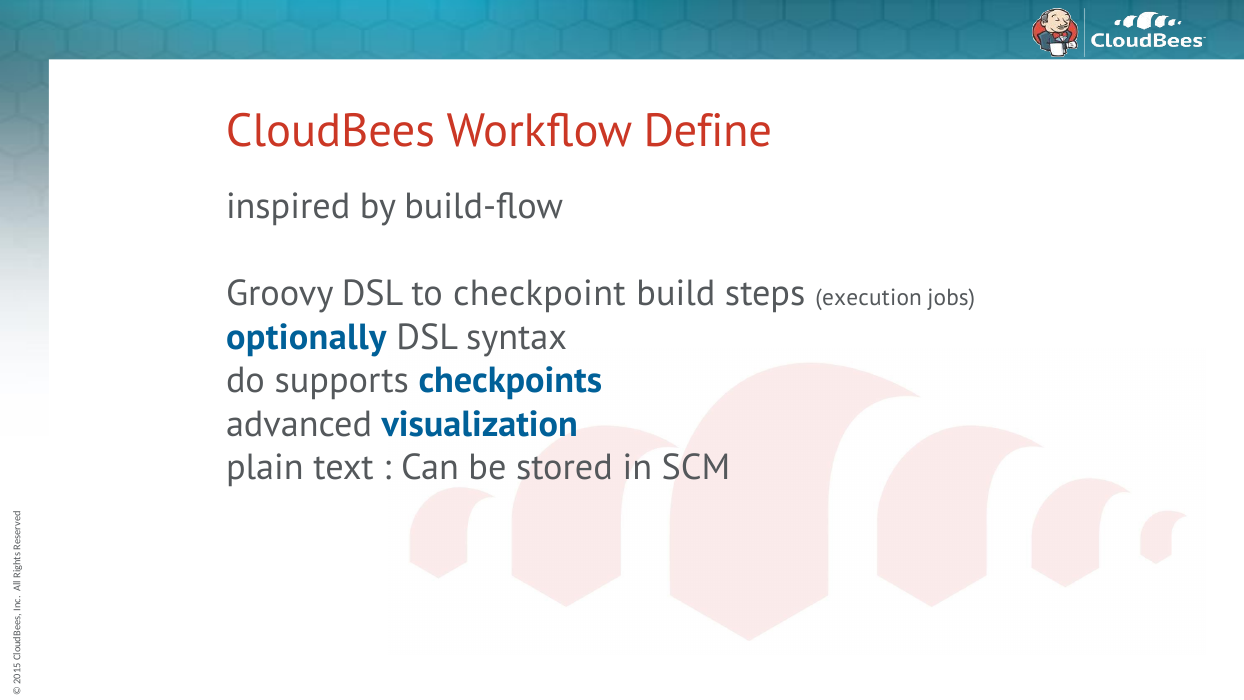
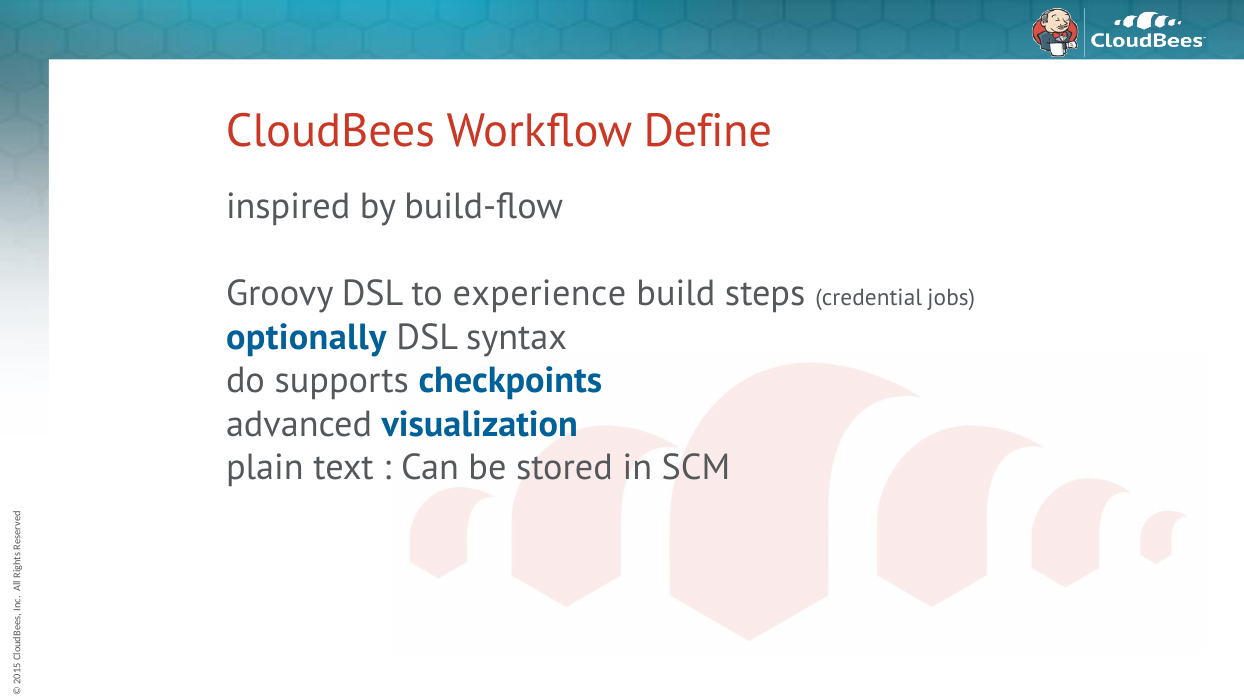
checkpoint: checkpoint -> experience
execution: execution -> credential
